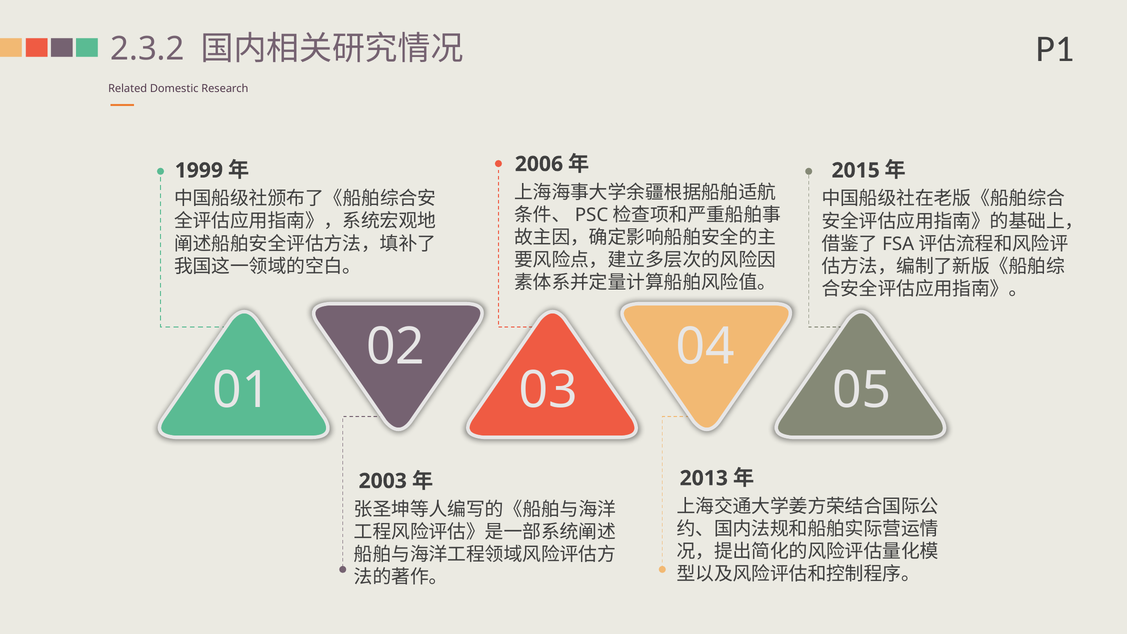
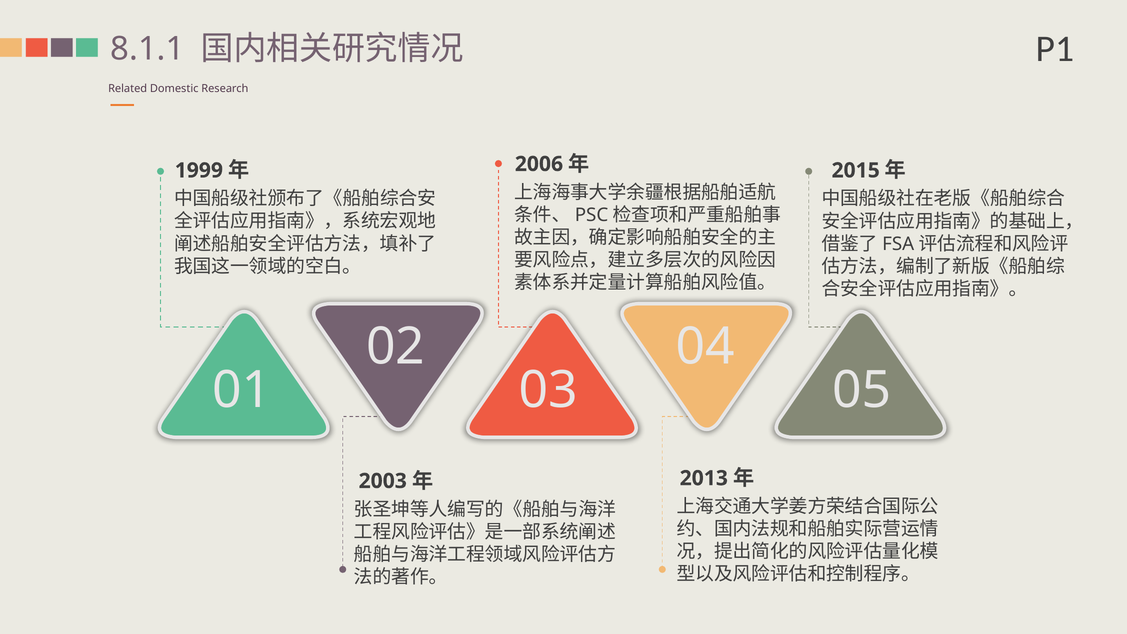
2.3.2: 2.3.2 -> 8.1.1
